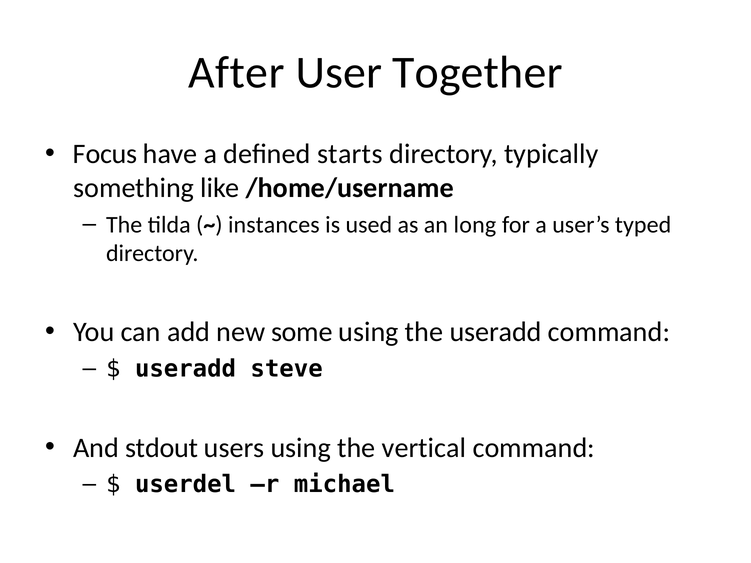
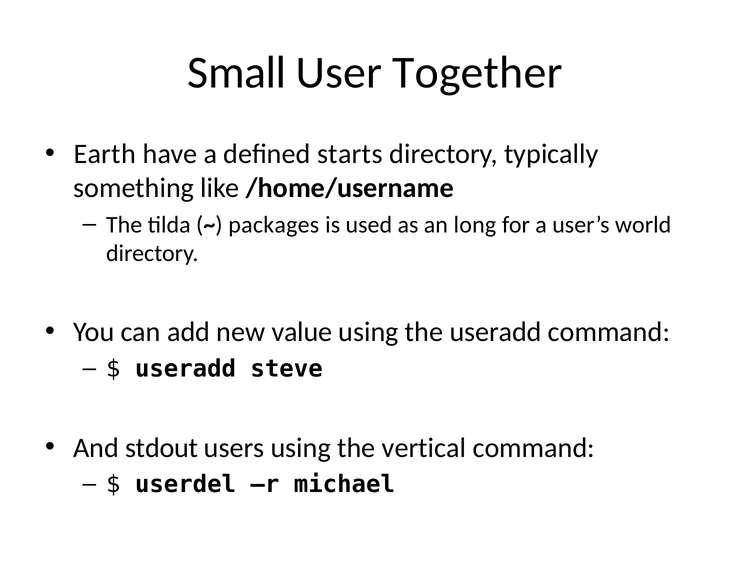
After: After -> Small
Focus: Focus -> Earth
instances: instances -> packages
typed: typed -> world
some: some -> value
